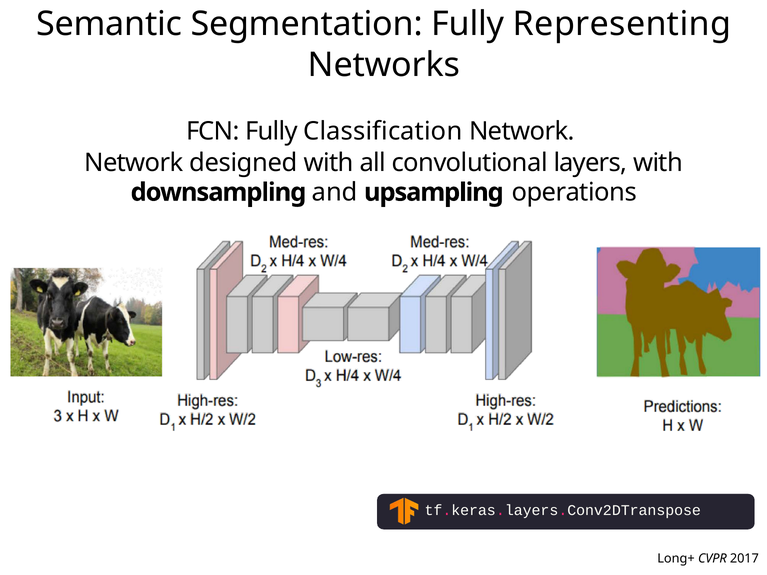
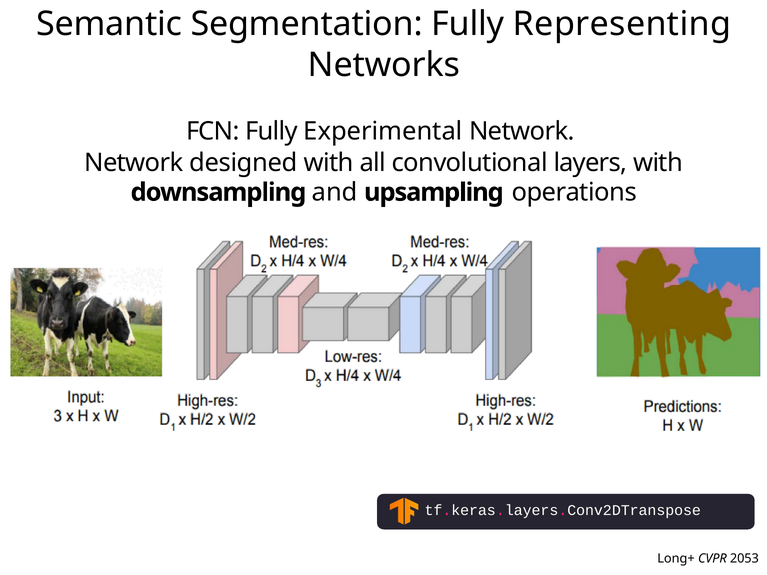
Classification: Classification -> Experimental
2017: 2017 -> 2053
